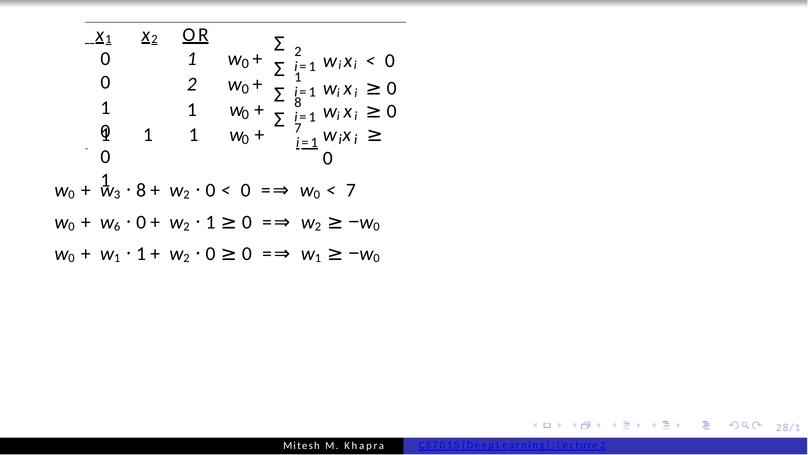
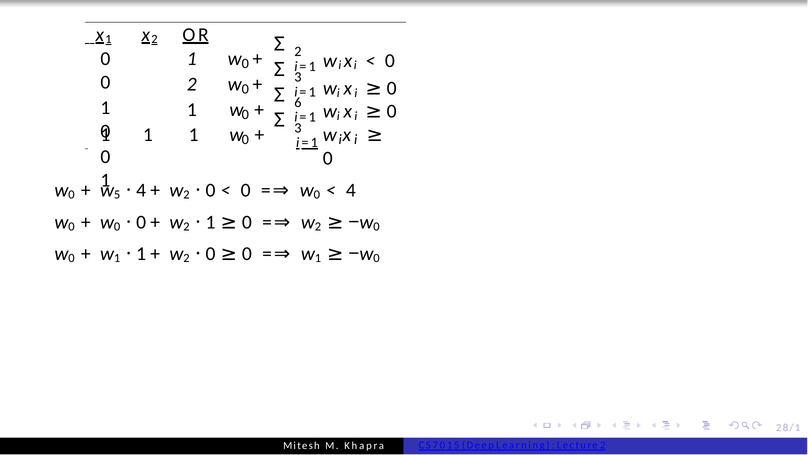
1 at (298, 77): 1 -> 3
Σ 8: 8 -> 6
7 at (298, 128): 7 -> 3
3: 3 -> 5
8 at (141, 190): 8 -> 4
7 at (351, 190): 7 -> 4
6 at (117, 226): 6 -> 0
